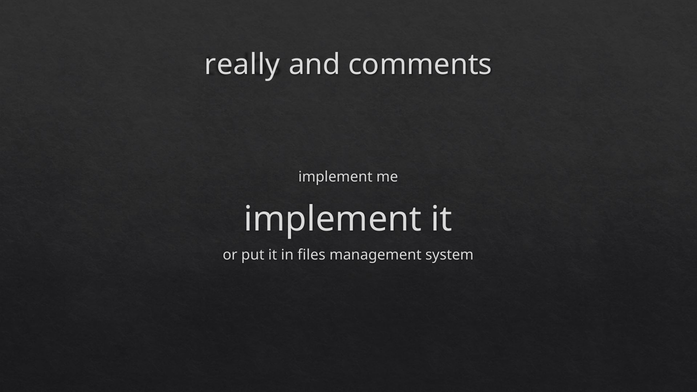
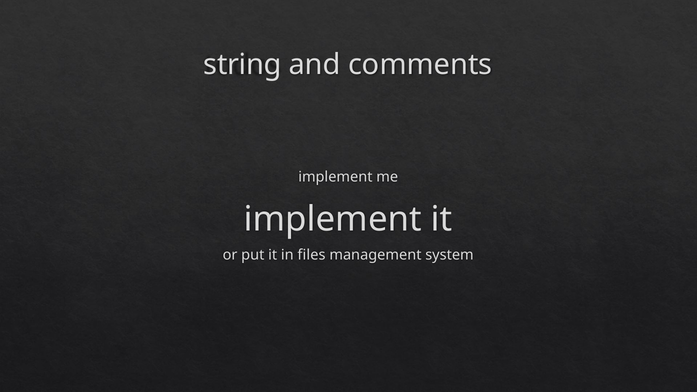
really: really -> string
